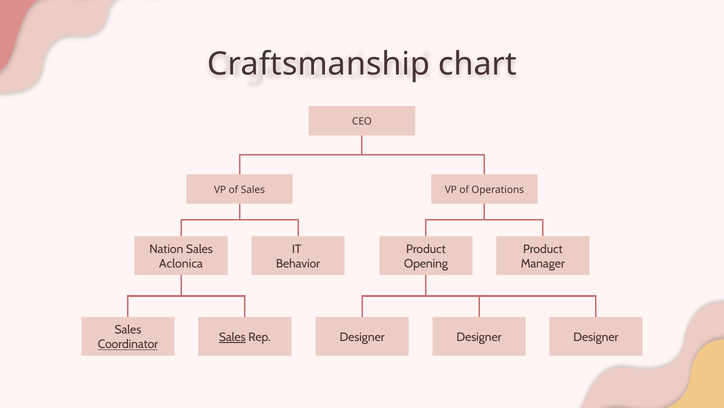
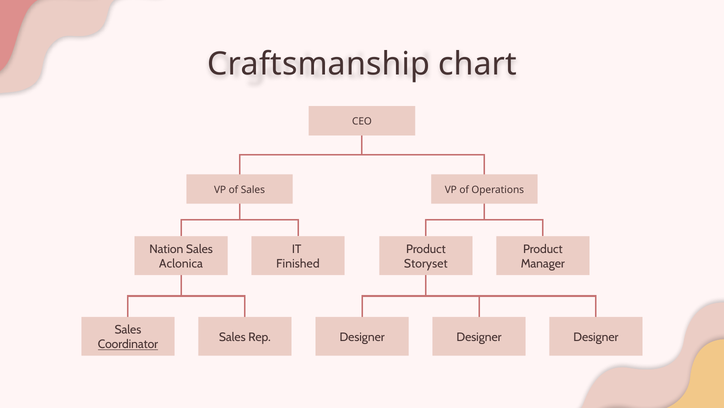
Behavior: Behavior -> Finished
Opening: Opening -> Storyset
Sales at (232, 337) underline: present -> none
